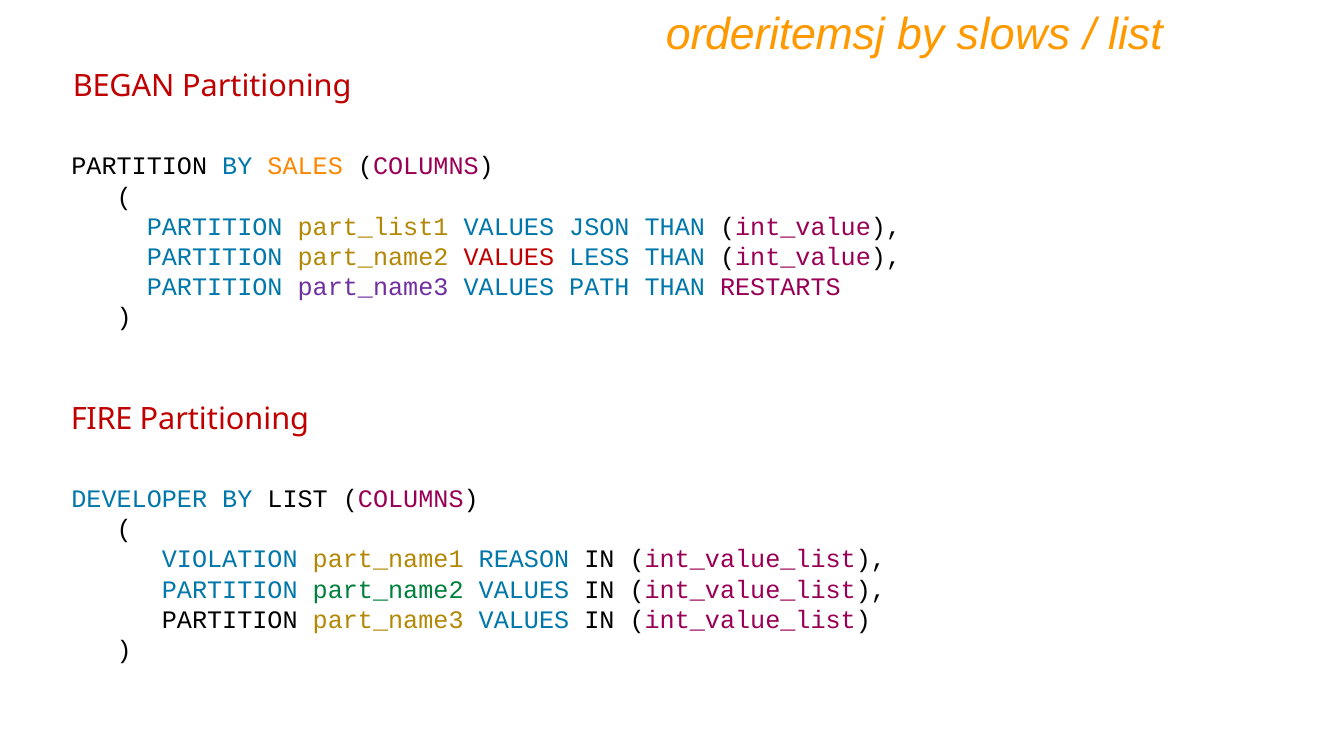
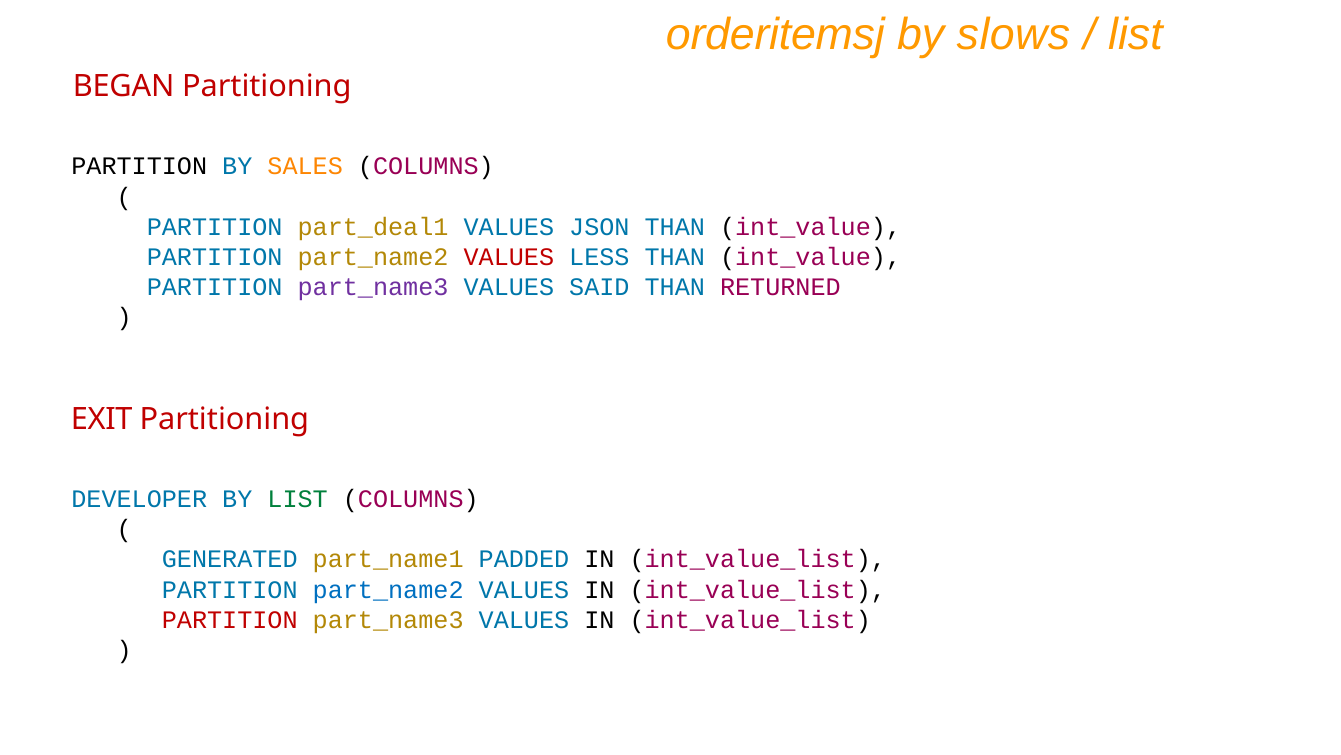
part_list1: part_list1 -> part_deal1
PATH: PATH -> SAID
RESTARTS: RESTARTS -> RETURNED
FIRE: FIRE -> EXIT
LIST at (298, 499) colour: black -> green
VIOLATION: VIOLATION -> GENERATED
REASON: REASON -> PADDED
part_name2 at (388, 589) colour: green -> blue
PARTITION at (230, 619) colour: black -> red
